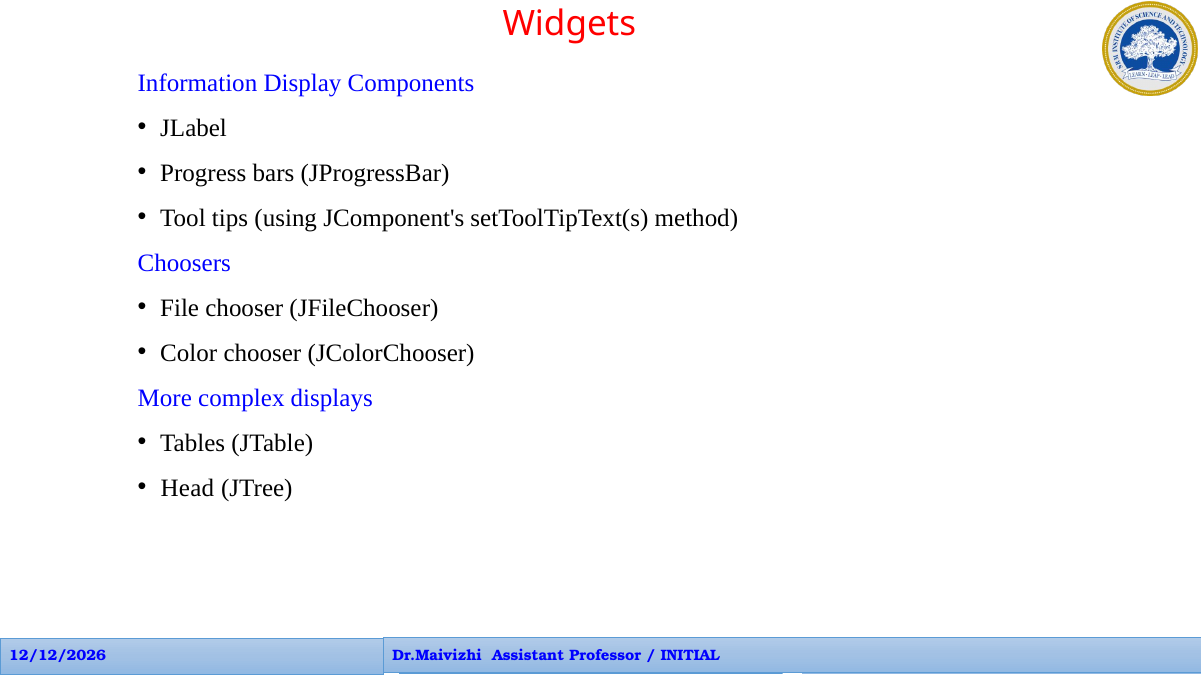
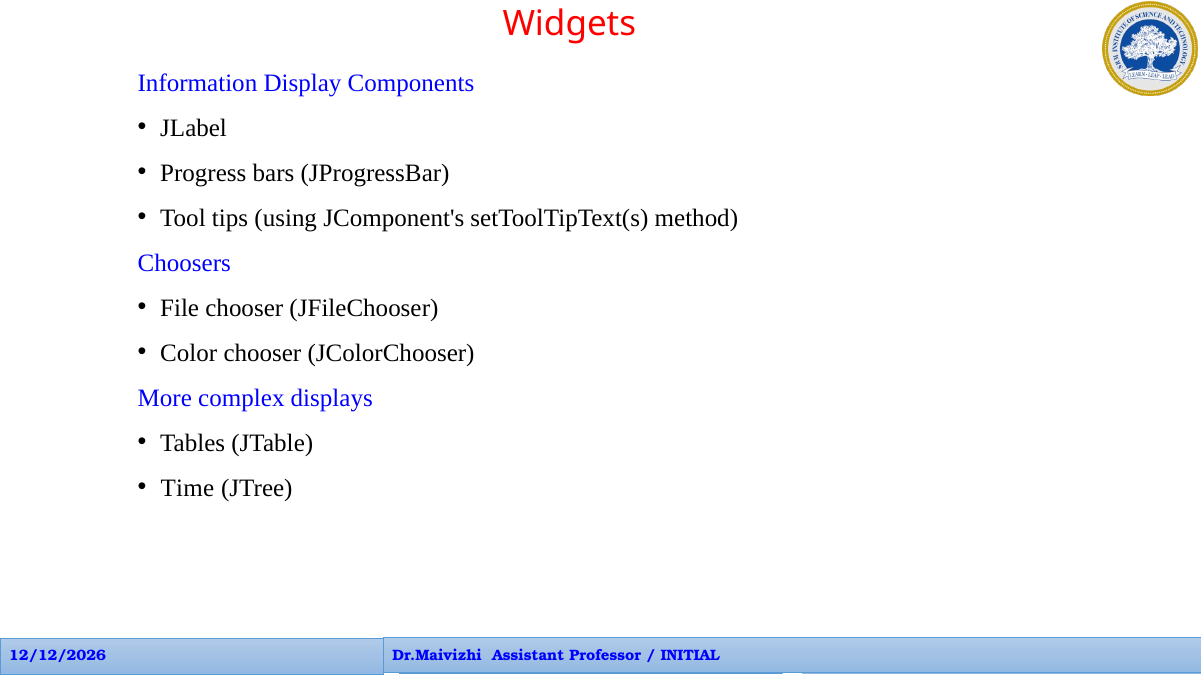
Head: Head -> Time
